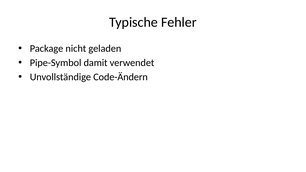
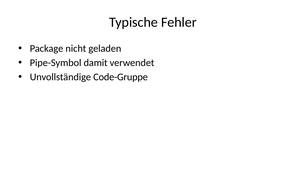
Code-Ändern: Code-Ändern -> Code-Gruppe
